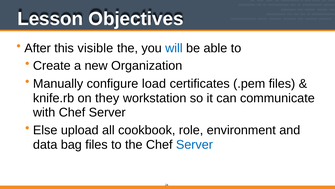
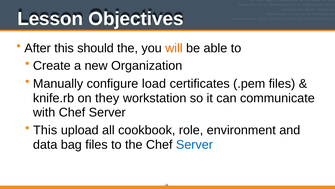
visible: visible -> should
will colour: blue -> orange
Else at (45, 130): Else -> This
